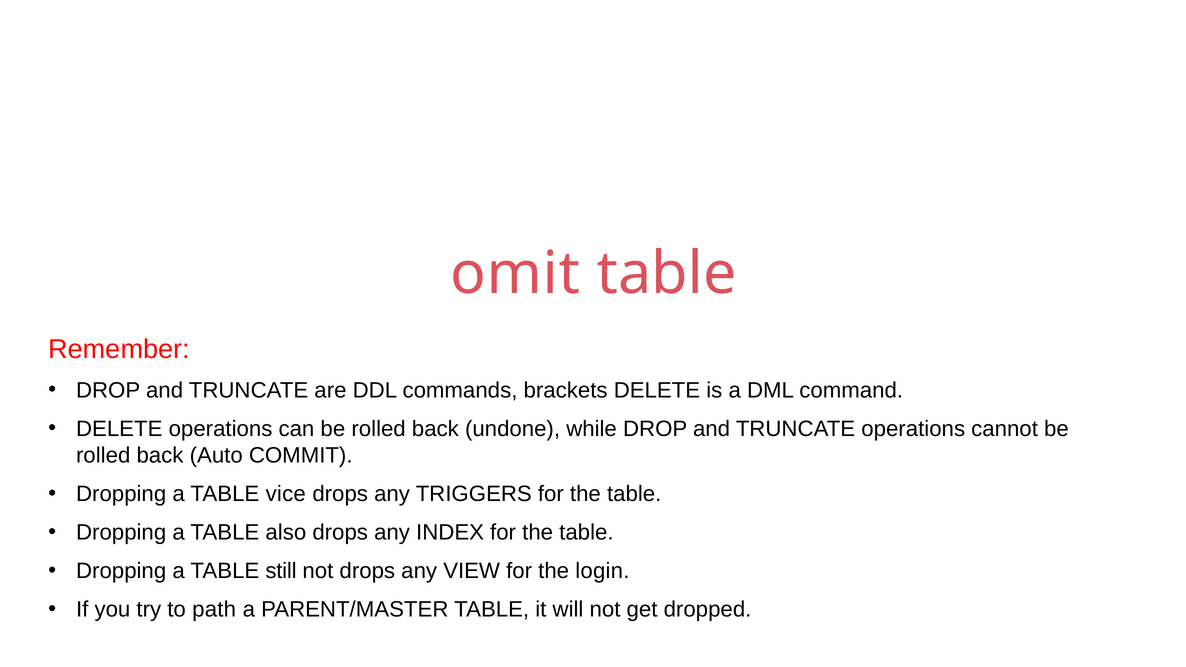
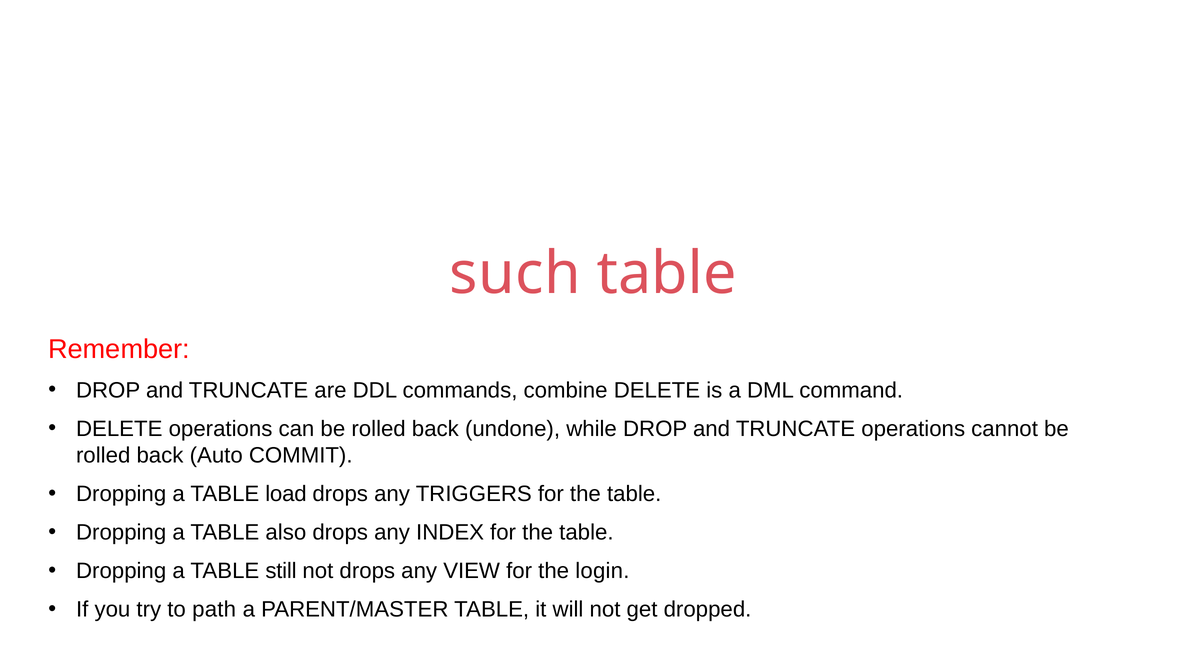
omit: omit -> such
brackets: brackets -> combine
vice: vice -> load
